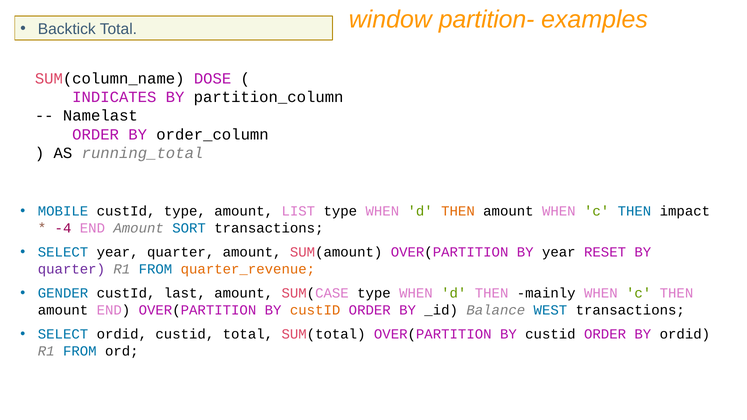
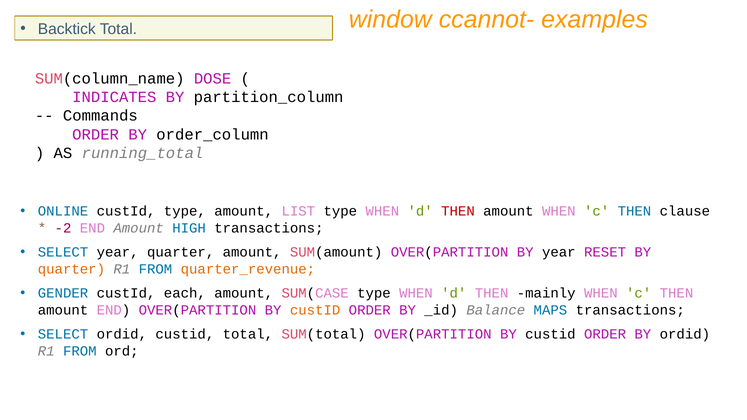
partition-: partition- -> ccannot-
Namelast: Namelast -> Commands
MOBILE: MOBILE -> ONLINE
THEN at (458, 211) colour: orange -> red
impact: impact -> clause
-4: -4 -> -2
SORT: SORT -> HIGH
quarter at (71, 269) colour: purple -> orange
last: last -> each
WEST: WEST -> MAPS
